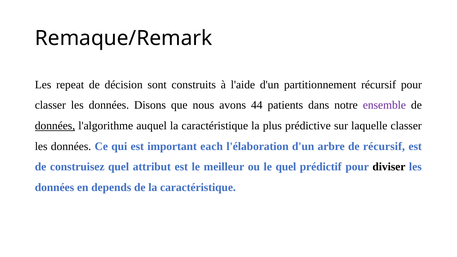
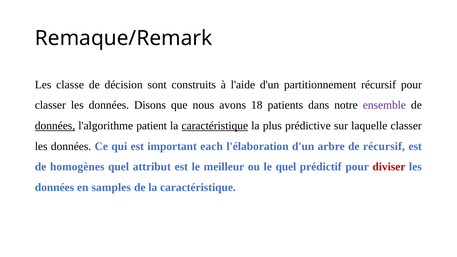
repeat: repeat -> classe
44: 44 -> 18
auquel: auquel -> patient
caractéristique at (215, 126) underline: none -> present
construisez: construisez -> homogènes
diviser colour: black -> red
depends: depends -> samples
